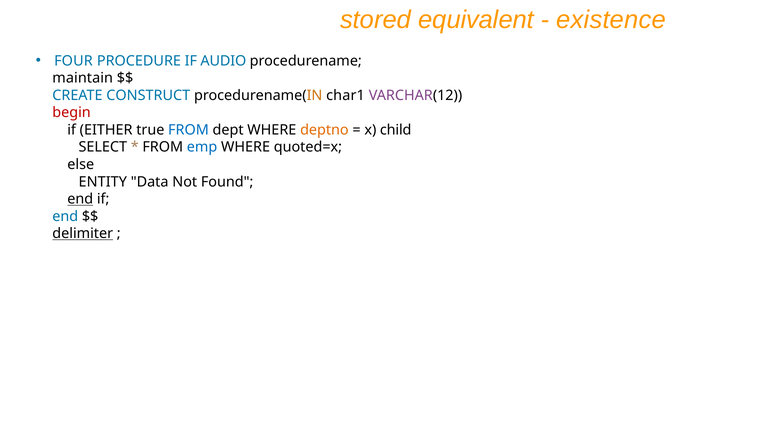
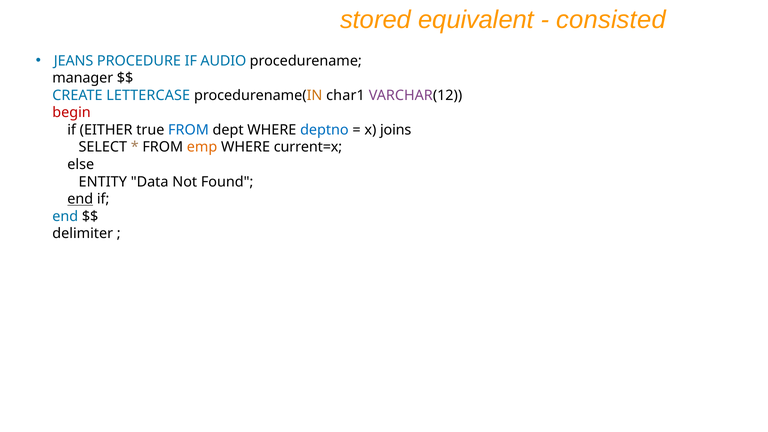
existence: existence -> consisted
FOUR: FOUR -> JEANS
maintain: maintain -> manager
CONSTRUCT: CONSTRUCT -> LETTERCASE
deptno colour: orange -> blue
child: child -> joins
emp colour: blue -> orange
quoted=x: quoted=x -> current=x
delimiter underline: present -> none
